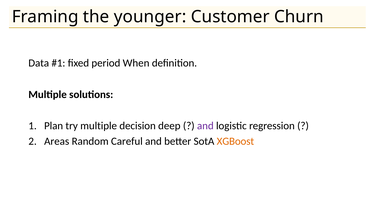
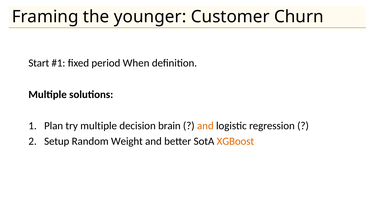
Data: Data -> Start
deep: deep -> brain
and at (205, 126) colour: purple -> orange
Areas: Areas -> Setup
Careful: Careful -> Weight
